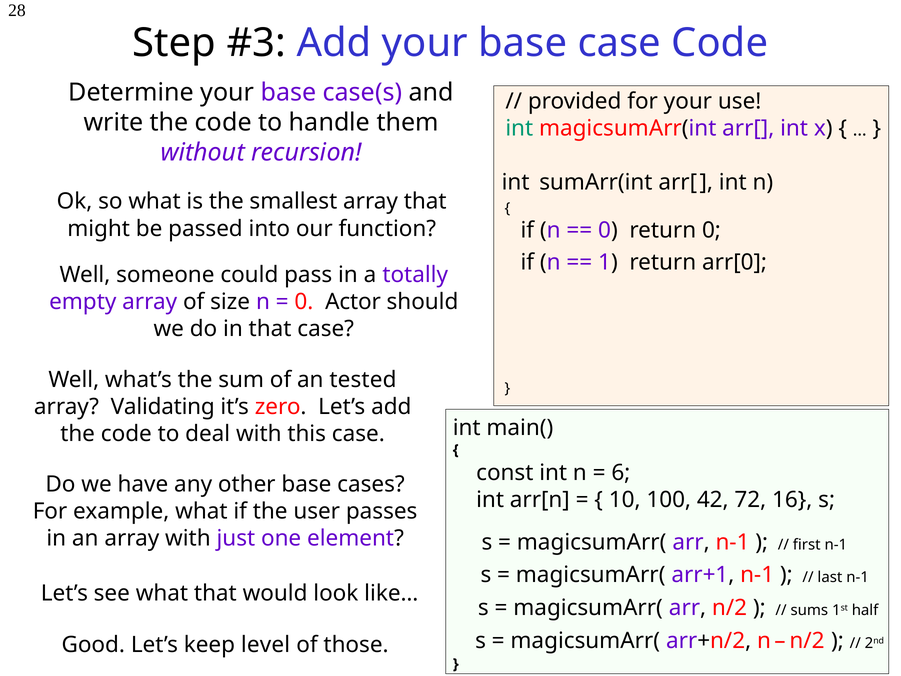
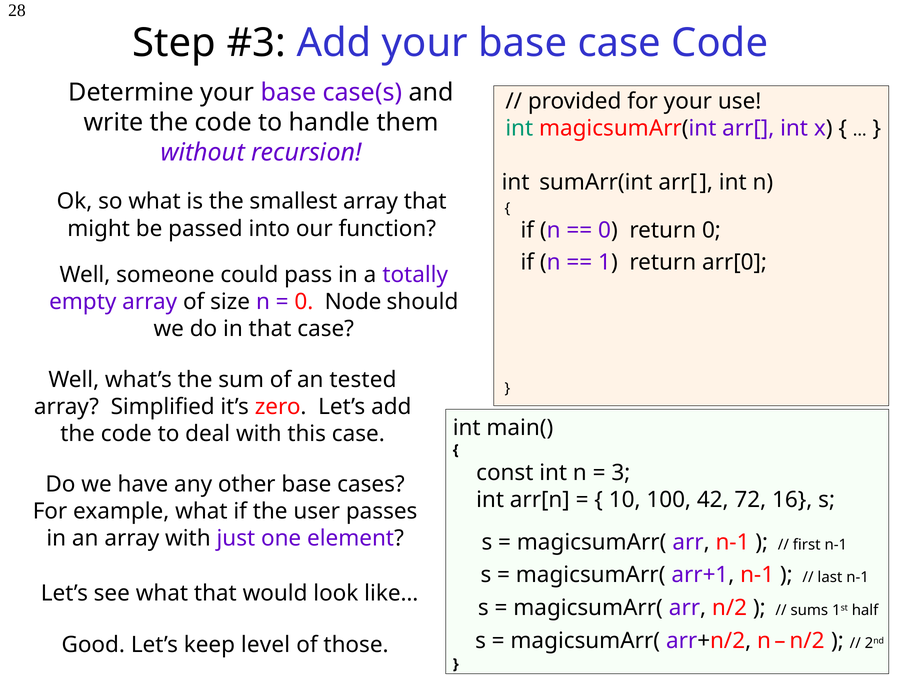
Actor: Actor -> Node
Validating: Validating -> Simplified
6: 6 -> 3
